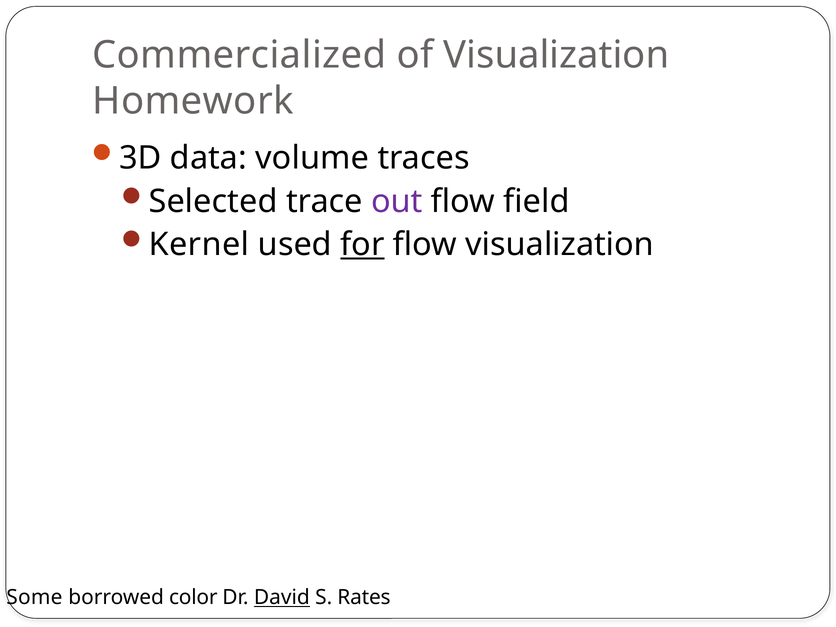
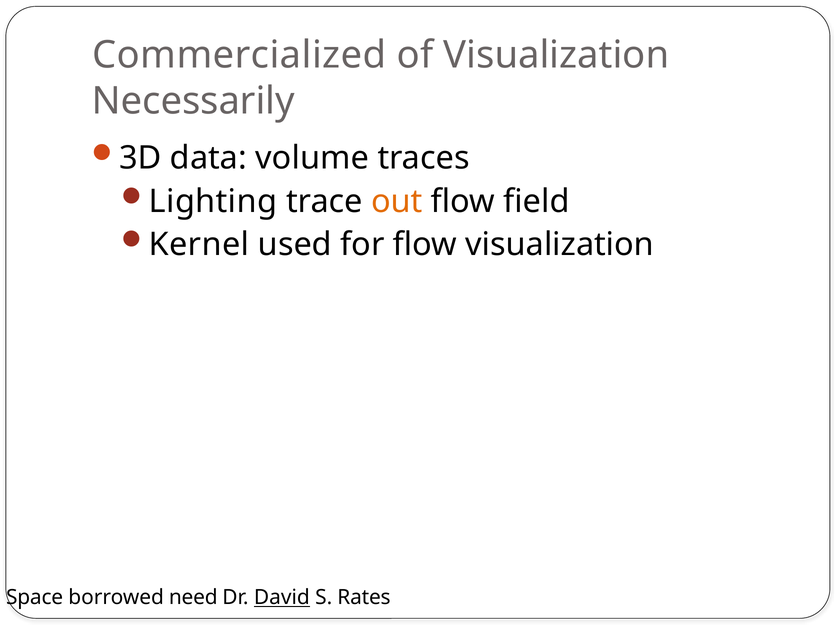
Homework: Homework -> Necessarily
Selected: Selected -> Lighting
out colour: purple -> orange
for underline: present -> none
Some: Some -> Space
color: color -> need
